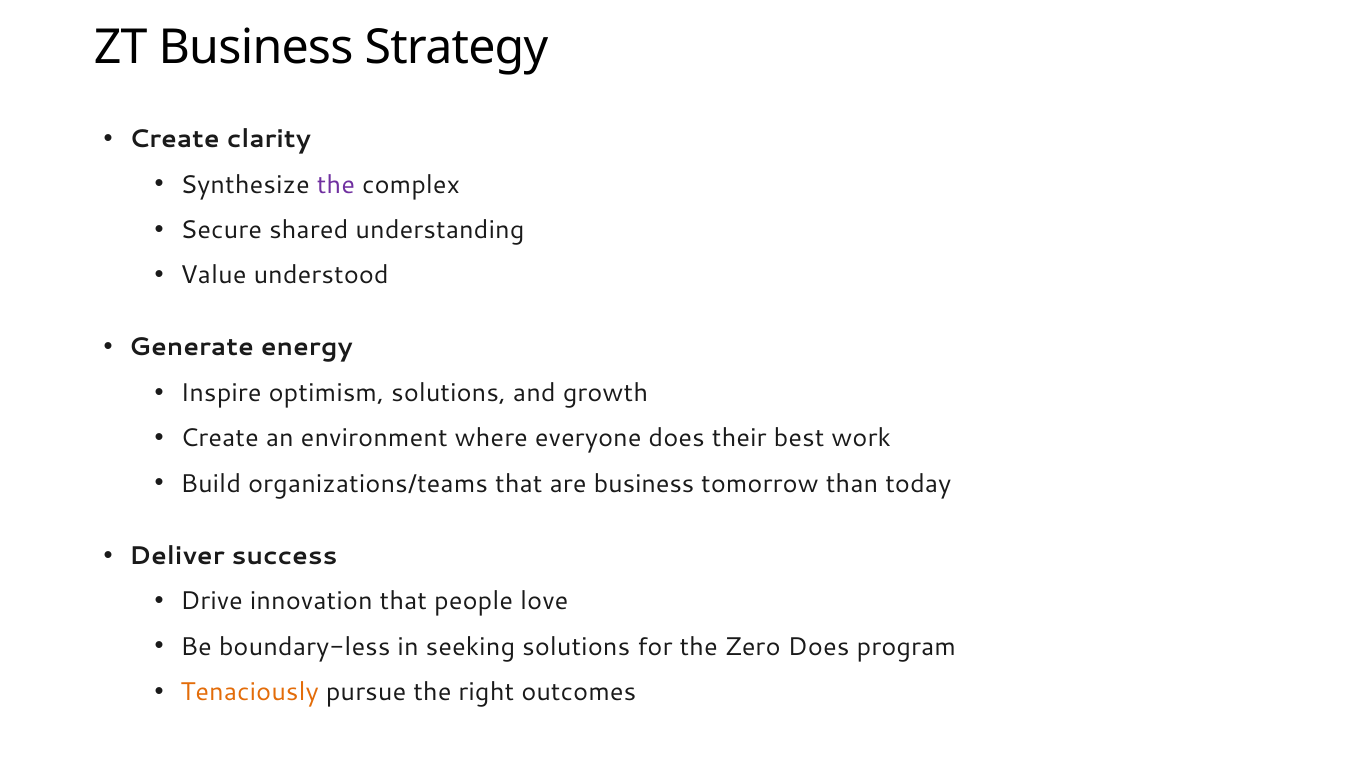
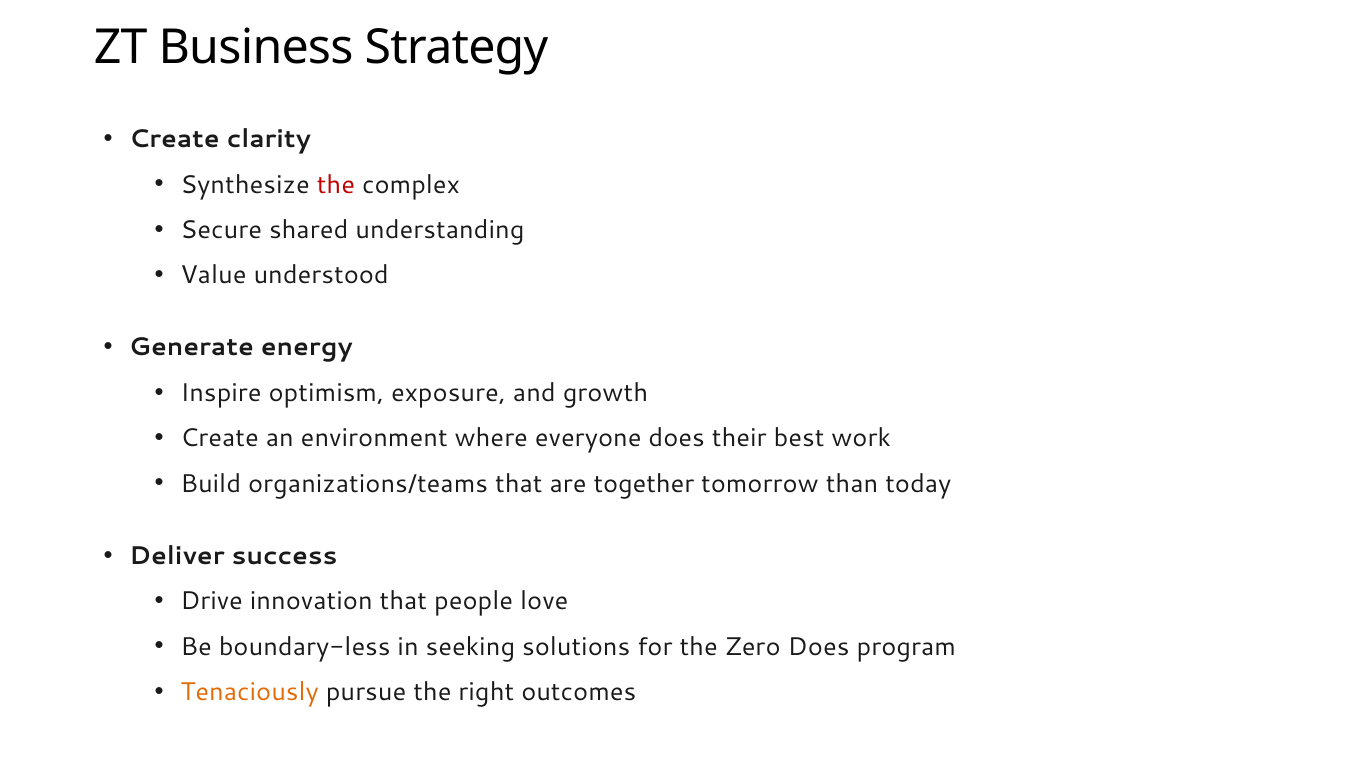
the at (336, 185) colour: purple -> red
optimism solutions: solutions -> exposure
are business: business -> together
